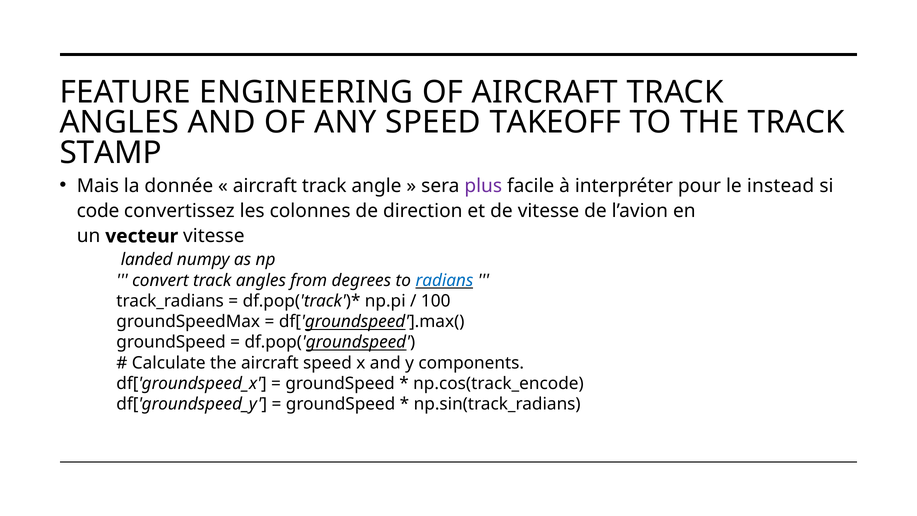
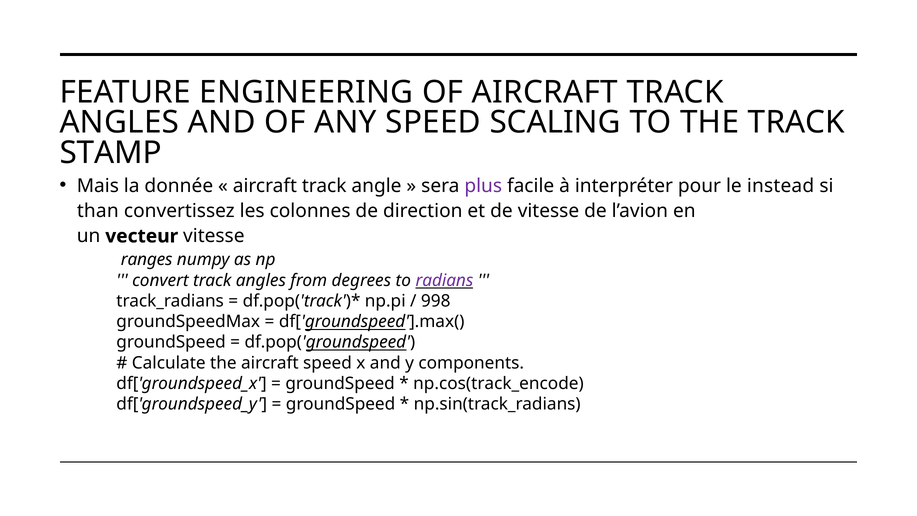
TAKEOFF: TAKEOFF -> SCALING
code: code -> than
landed: landed -> ranges
radians colour: blue -> purple
100: 100 -> 998
